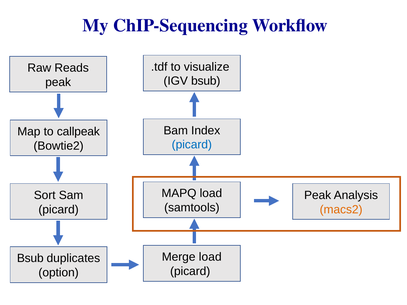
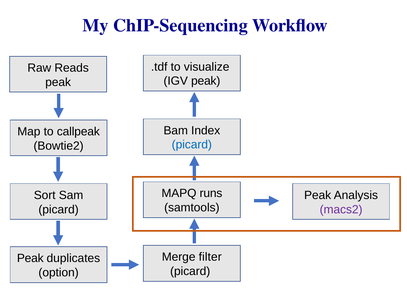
IGV bsub: bsub -> peak
MAPQ load: load -> runs
macs2 colour: orange -> purple
Merge load: load -> filter
Bsub at (30, 259): Bsub -> Peak
